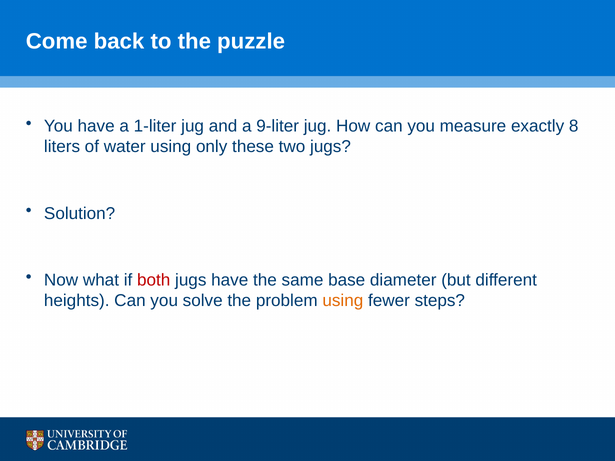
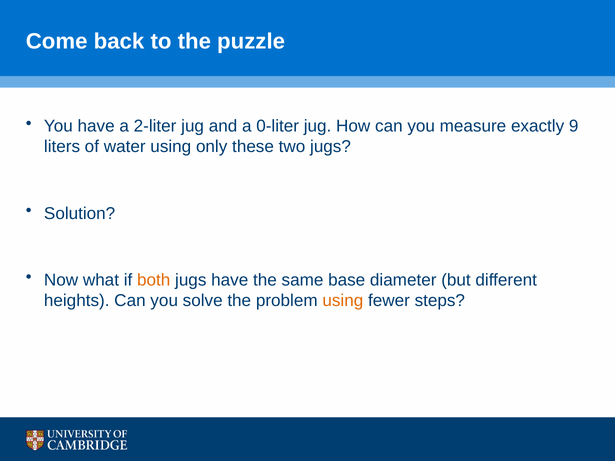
1-liter: 1-liter -> 2-liter
9-liter: 9-liter -> 0-liter
8: 8 -> 9
both colour: red -> orange
